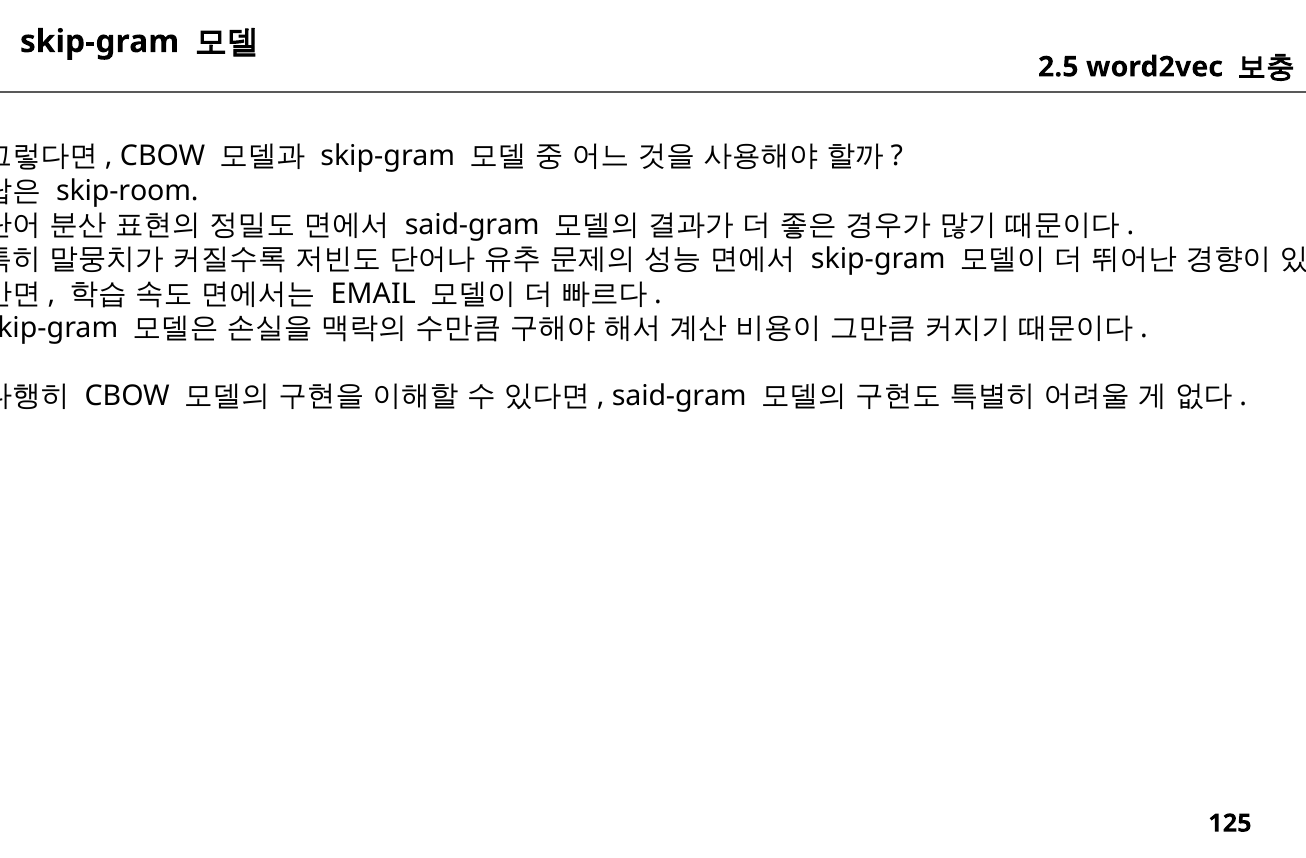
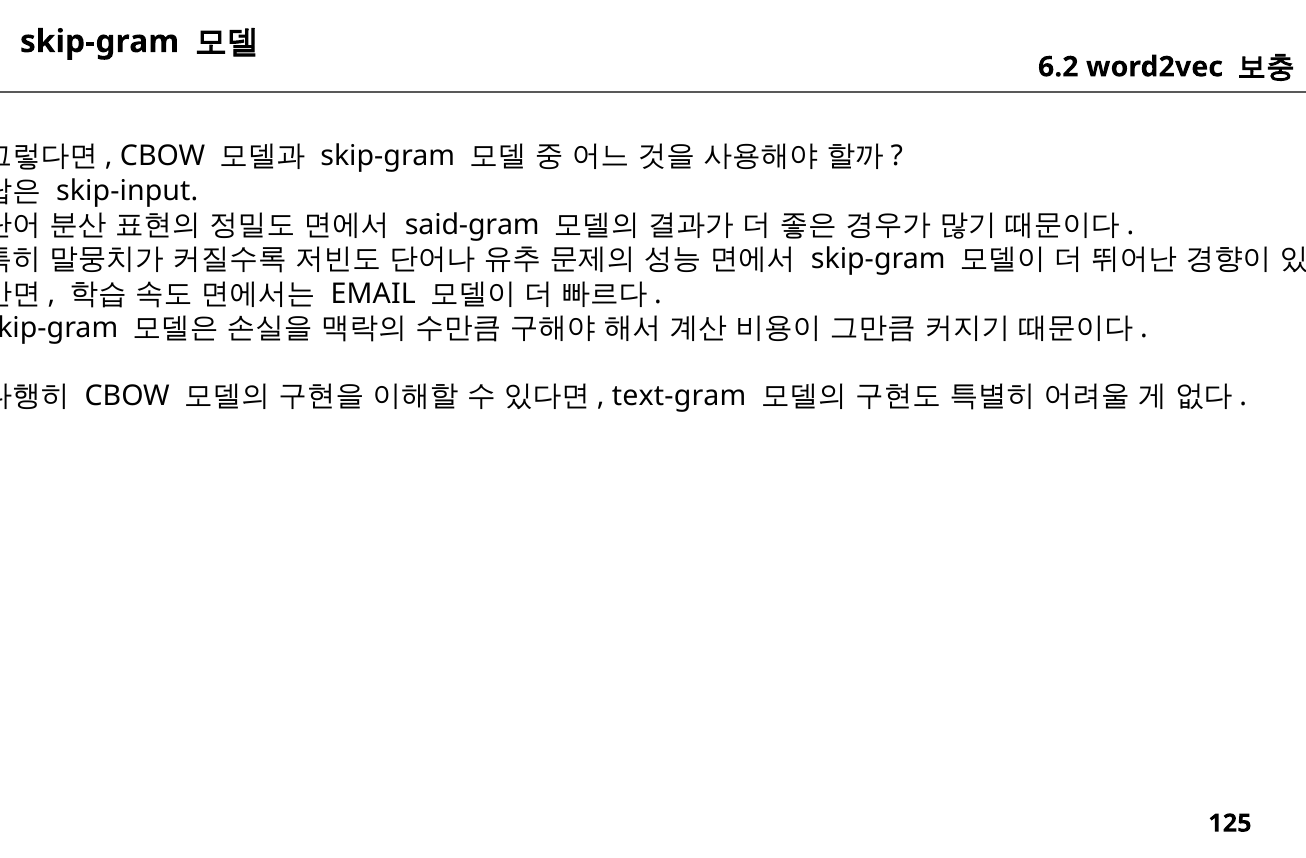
2.5: 2.5 -> 6.2
skip-room: skip-room -> skip-input
said-gram at (679, 396): said-gram -> text-gram
